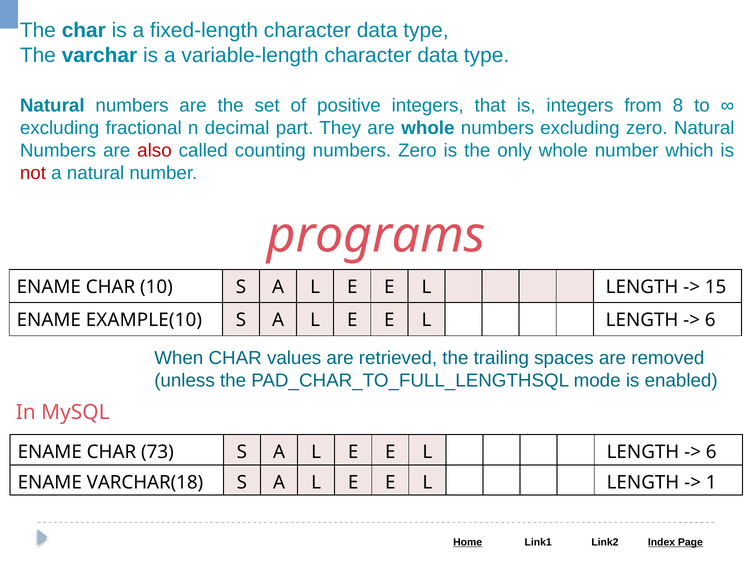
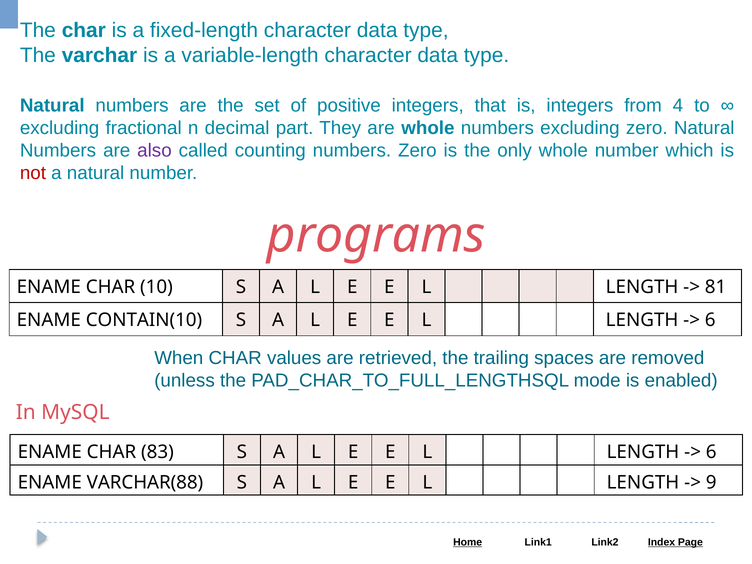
8: 8 -> 4
also colour: red -> purple
15: 15 -> 81
EXAMPLE(10: EXAMPLE(10 -> CONTAIN(10
73: 73 -> 83
VARCHAR(18: VARCHAR(18 -> VARCHAR(88
1: 1 -> 9
